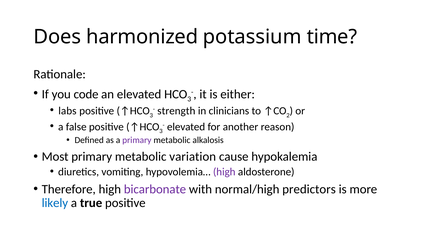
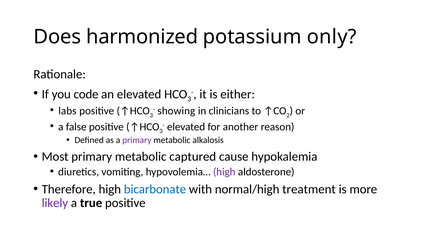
time: time -> only
strength: strength -> showing
variation: variation -> captured
bicarbonate colour: purple -> blue
predictors: predictors -> treatment
likely colour: blue -> purple
